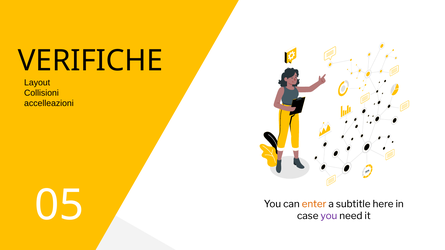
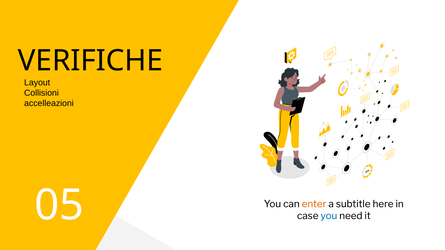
you at (329, 216) colour: purple -> blue
